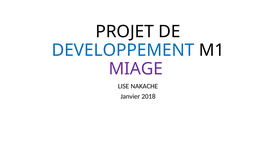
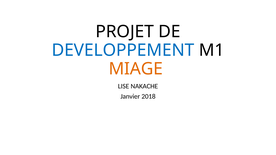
MIAGE colour: purple -> orange
